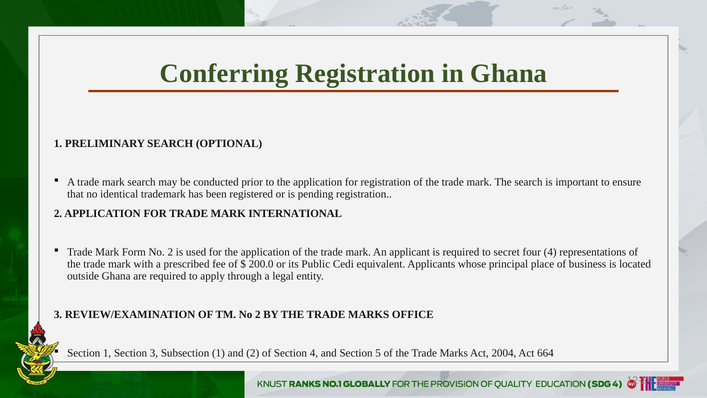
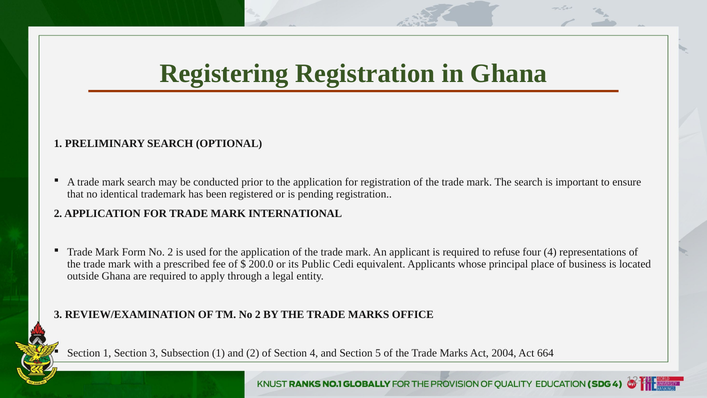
Conferring: Conferring -> Registering
secret: secret -> refuse
